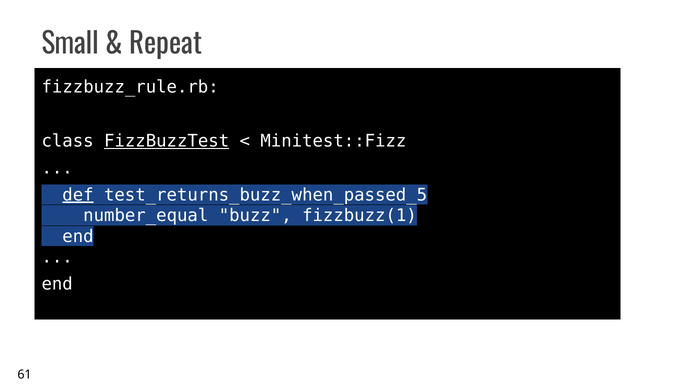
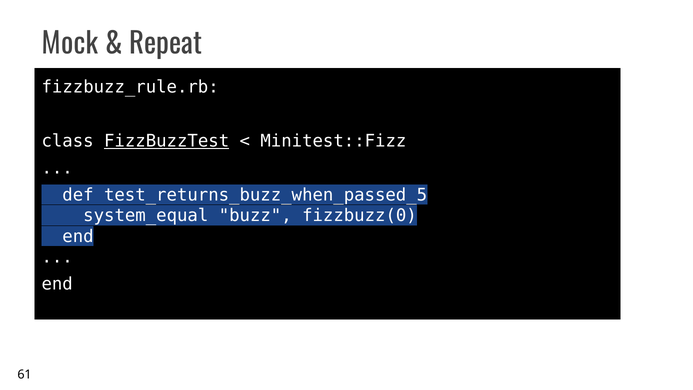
Small: Small -> Mock
def underline: present -> none
number_equal: number_equal -> system_equal
fizzbuzz(1: fizzbuzz(1 -> fizzbuzz(0
